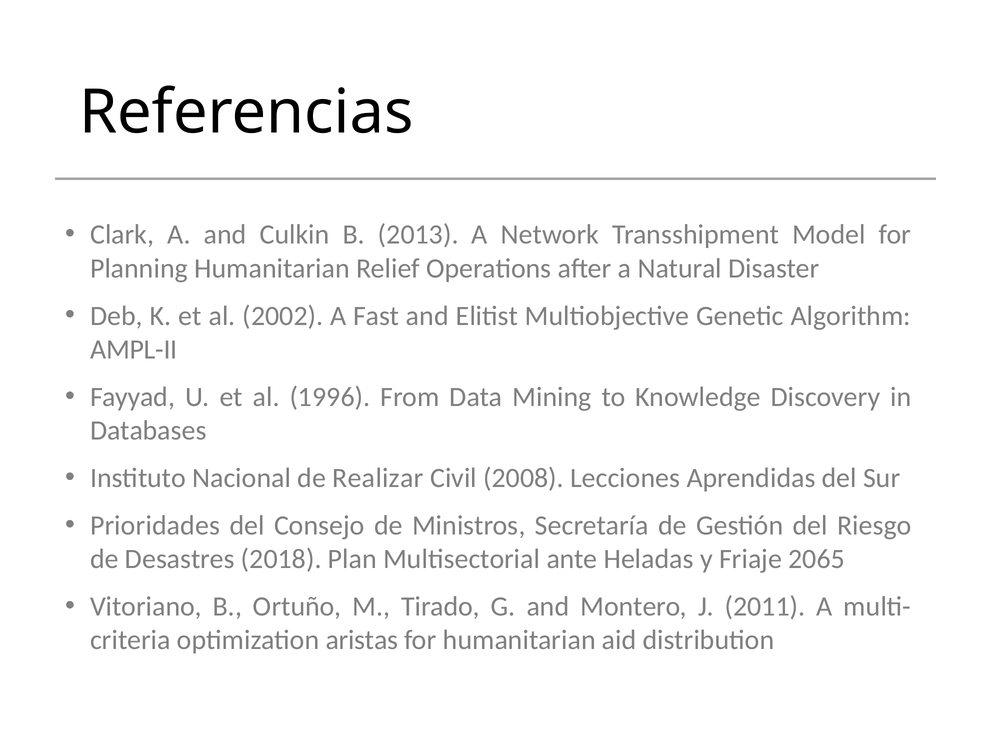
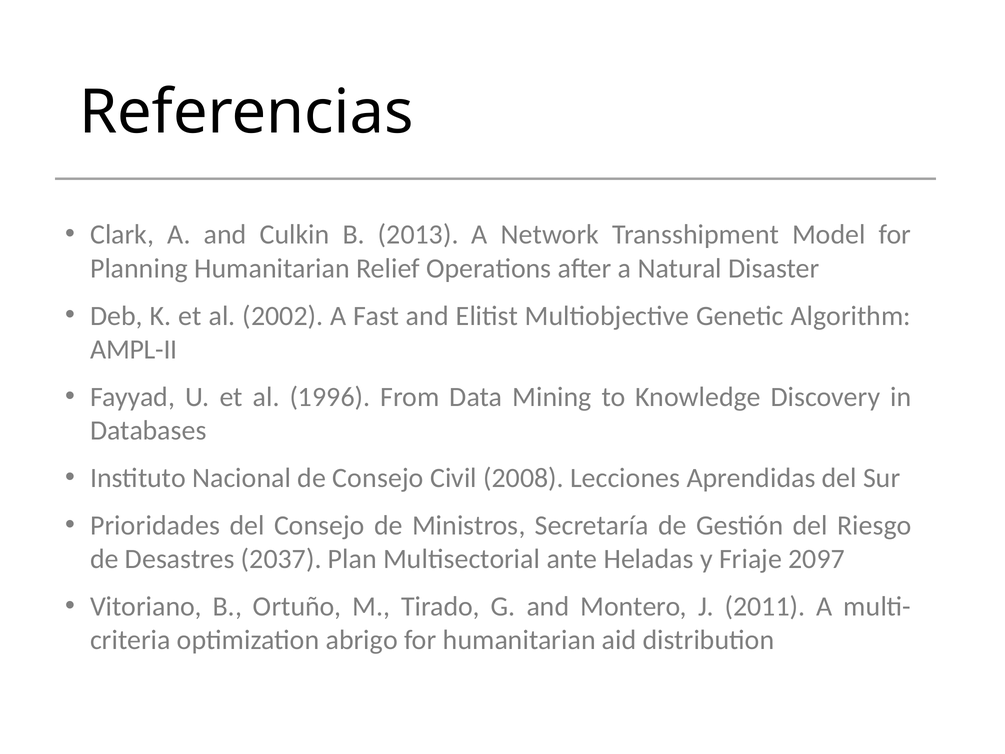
de Realizar: Realizar -> Consejo
2018: 2018 -> 2037
2065: 2065 -> 2097
aristas: aristas -> abrigo
